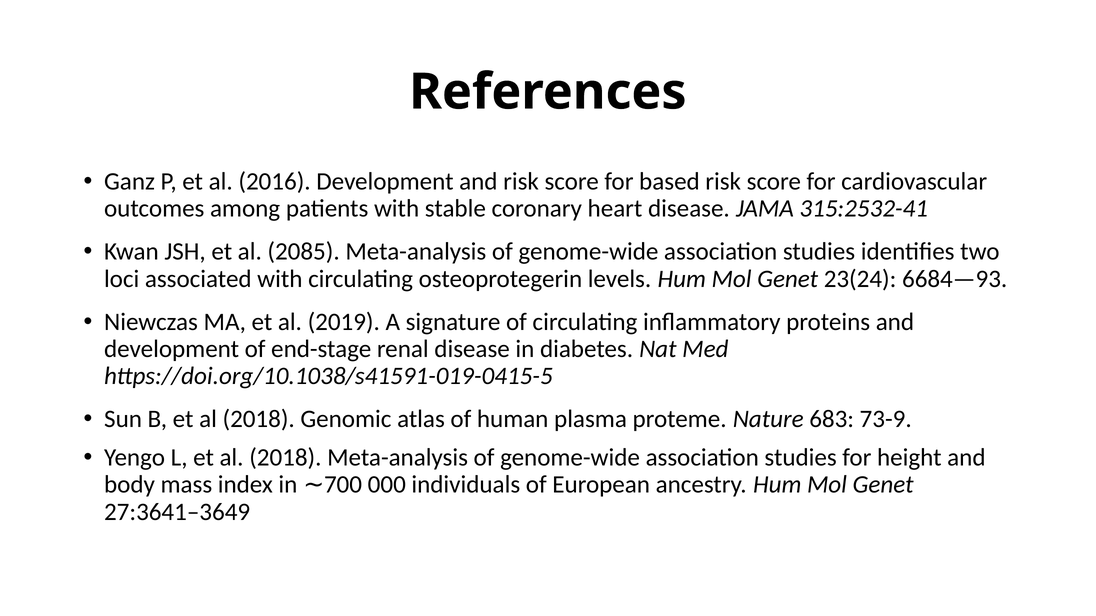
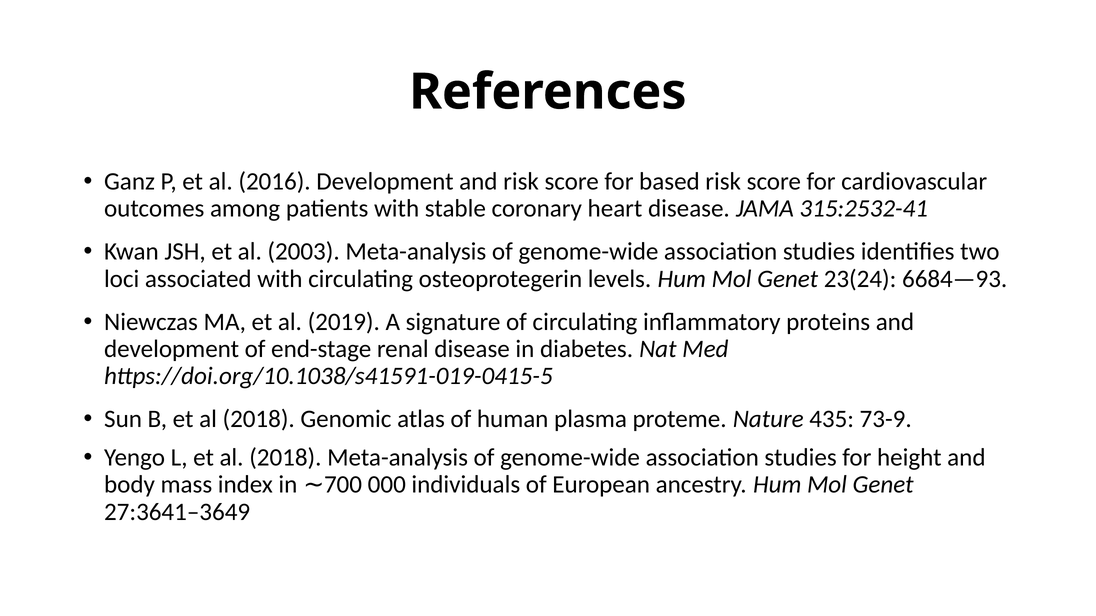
2085: 2085 -> 2003
683: 683 -> 435
